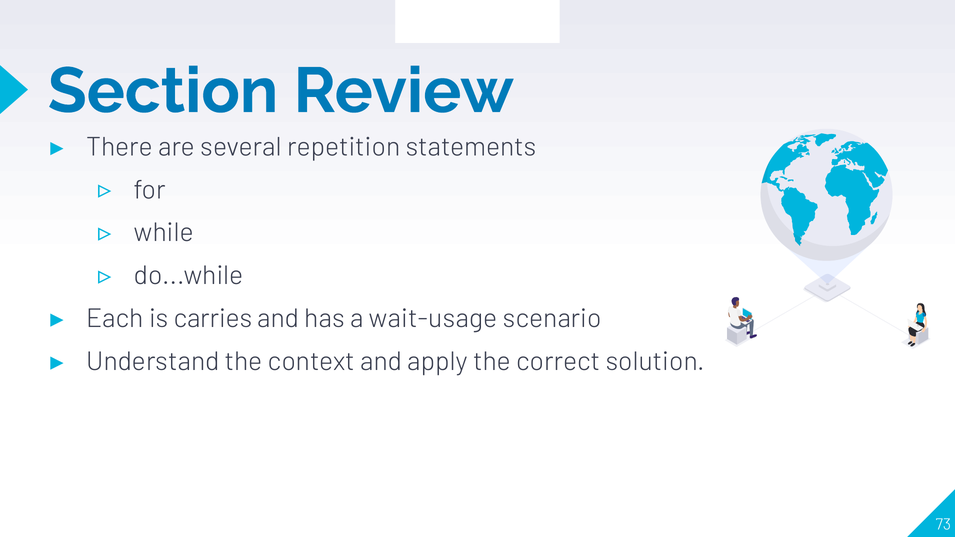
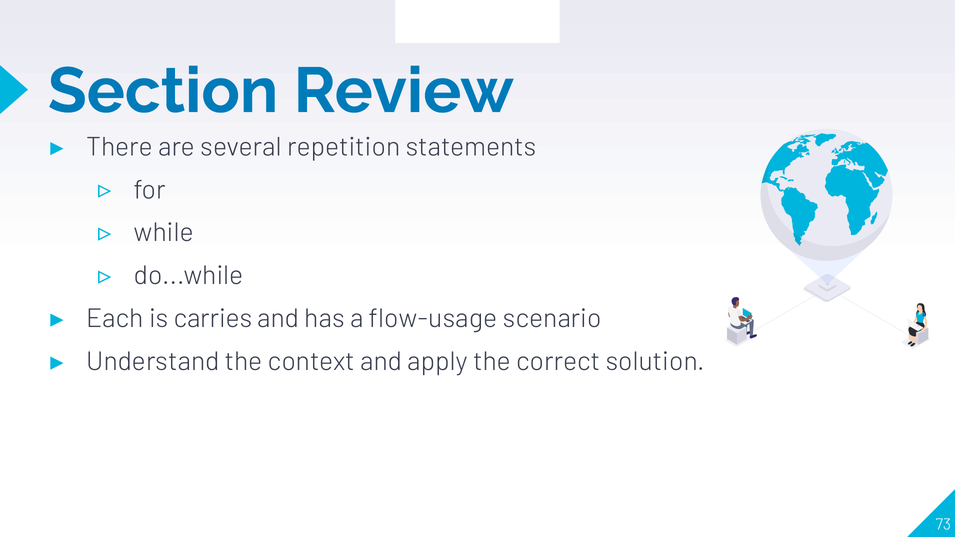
wait-usage: wait-usage -> flow-usage
